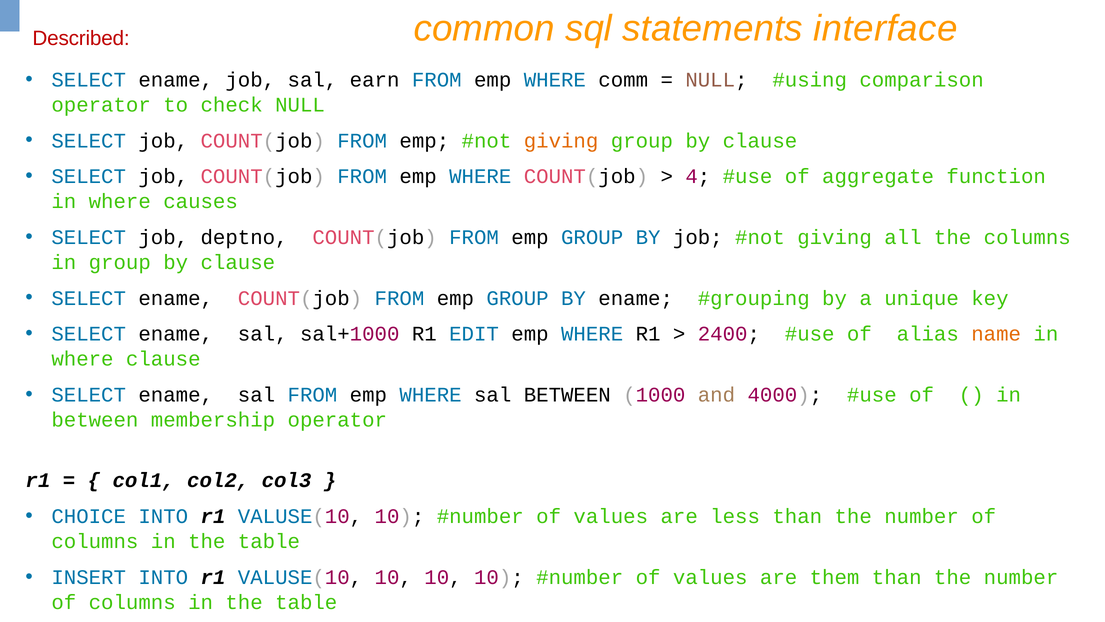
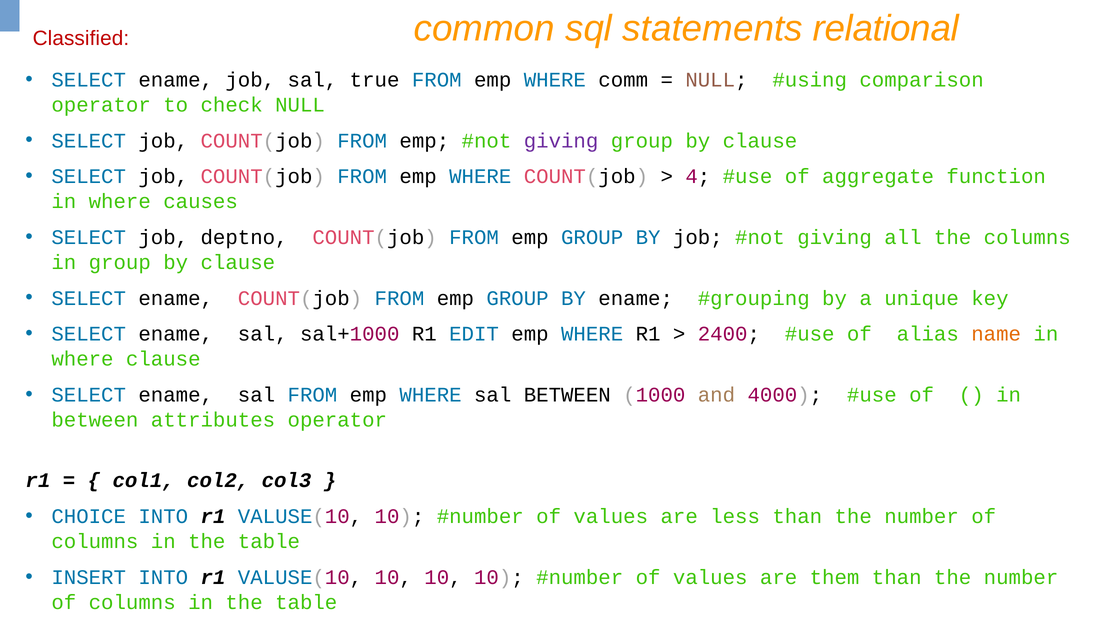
interface: interface -> relational
Described: Described -> Classified
earn: earn -> true
giving at (561, 141) colour: orange -> purple
membership: membership -> attributes
